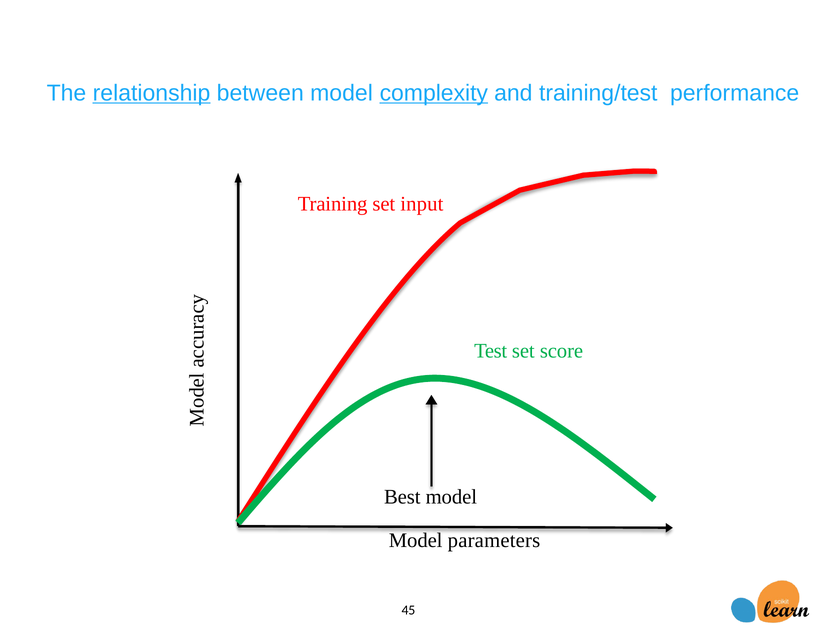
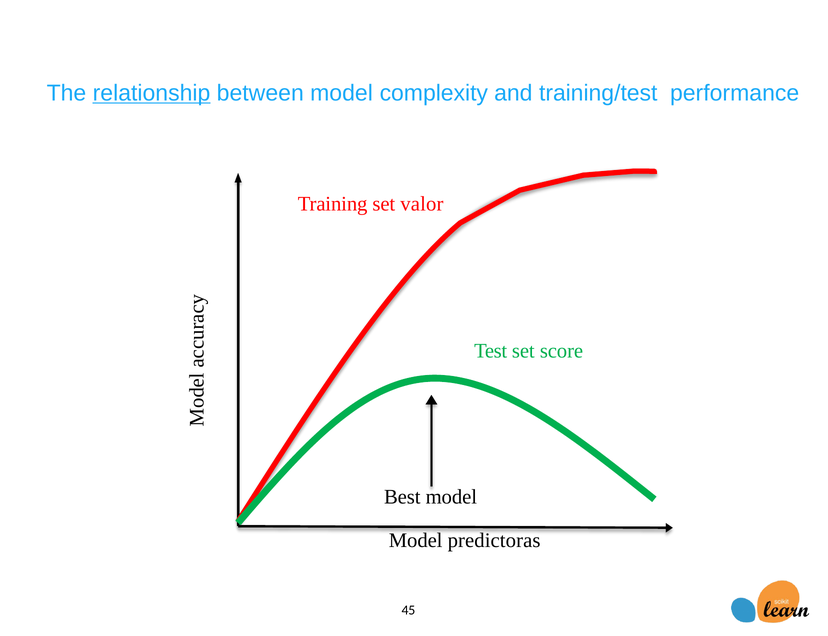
complexity underline: present -> none
input: input -> valor
parameters: parameters -> predictoras
